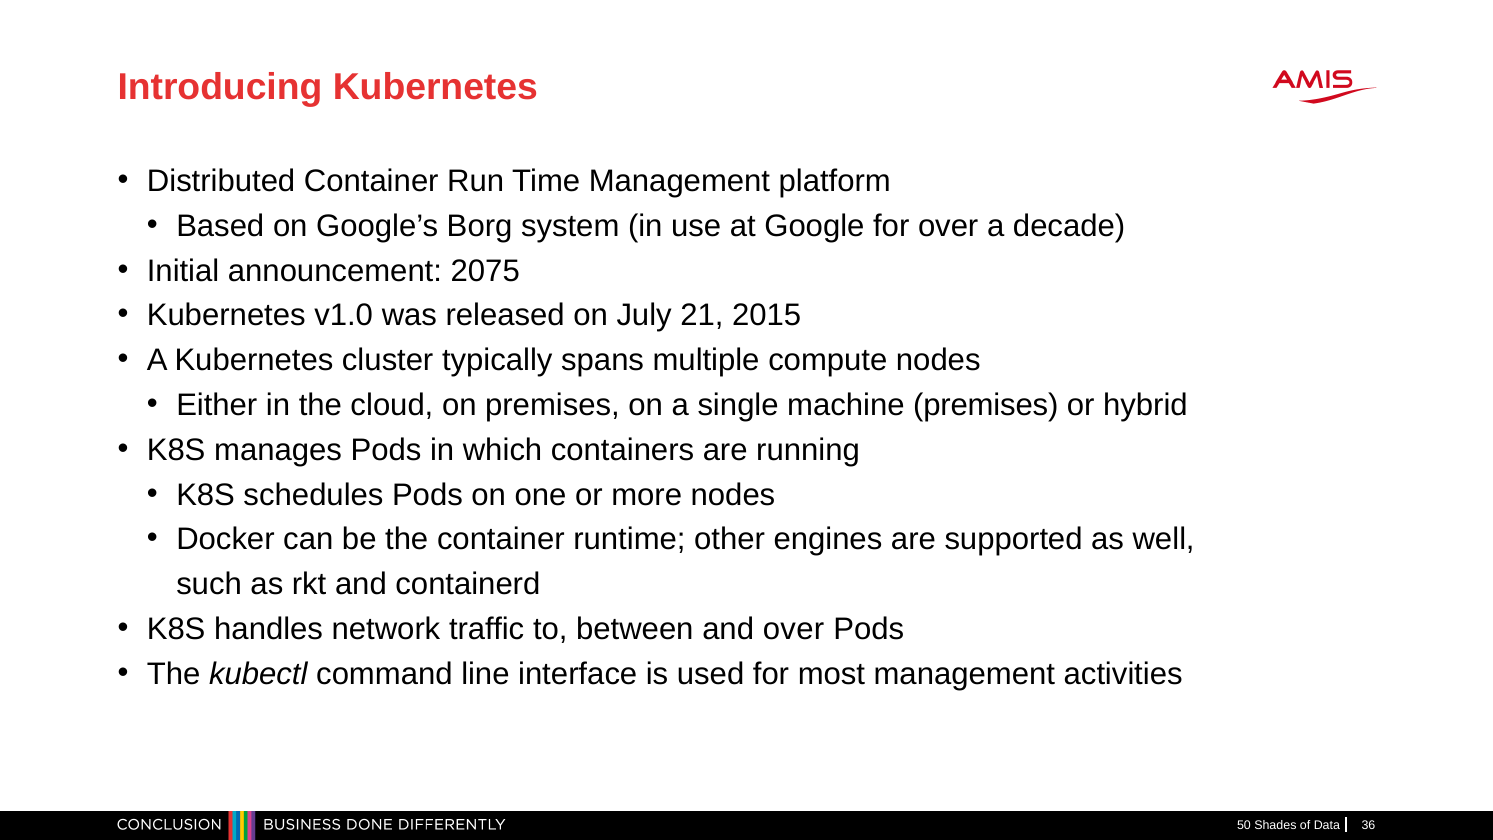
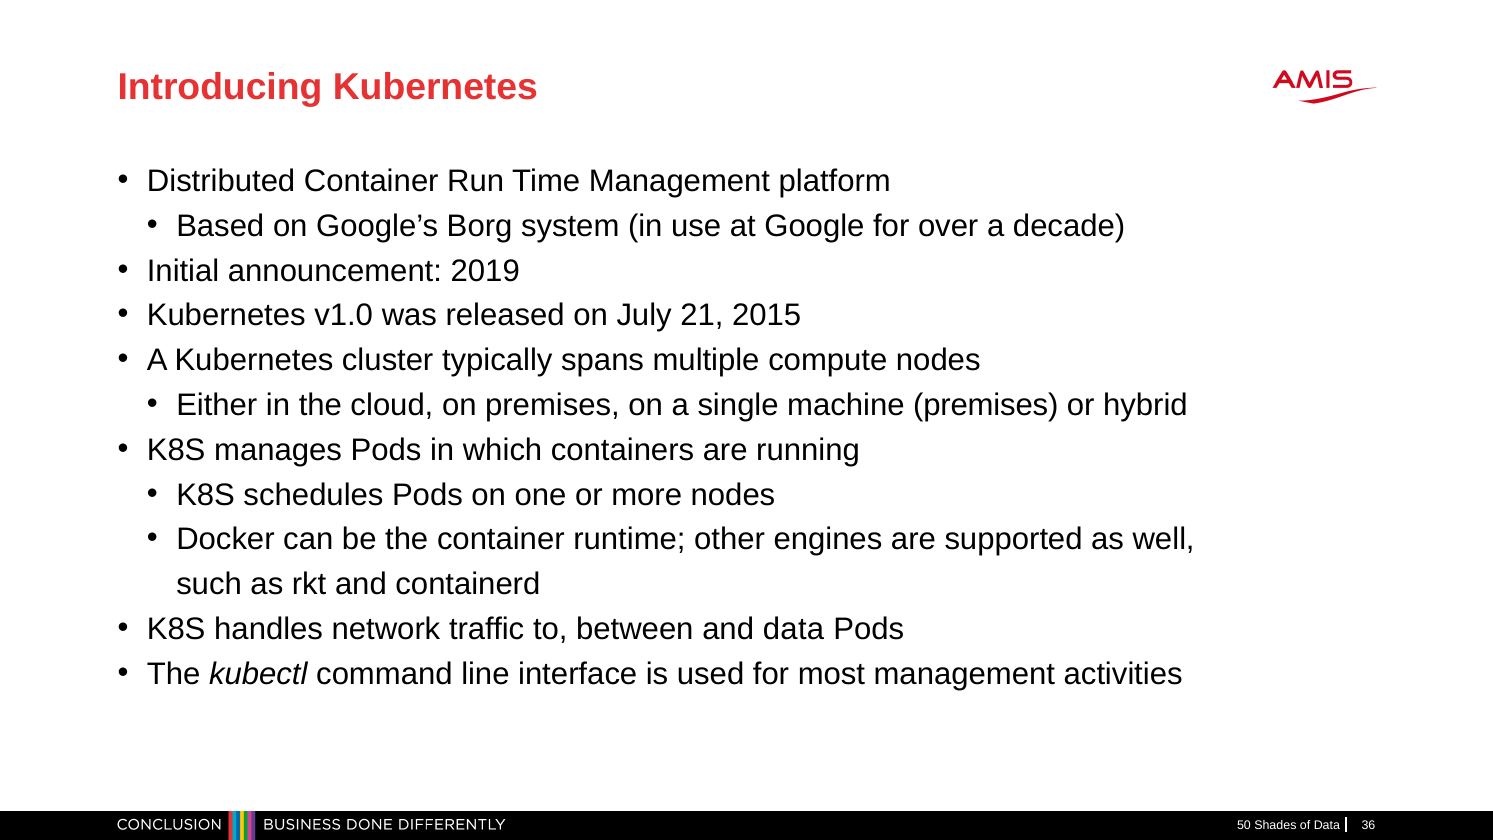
2075: 2075 -> 2019
and over: over -> data
